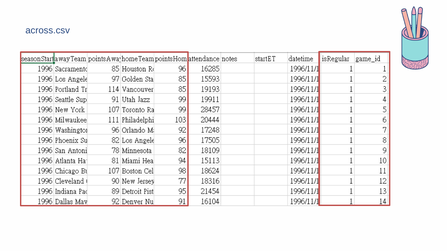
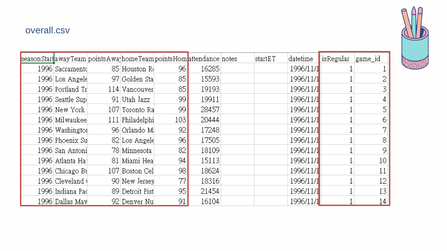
across.csv: across.csv -> overall.csv
